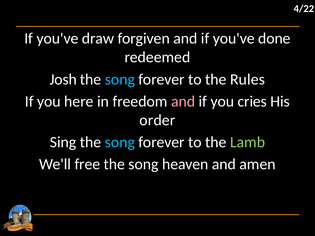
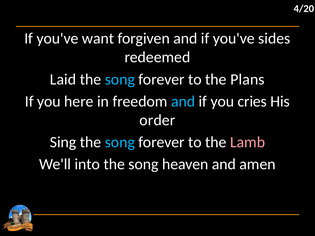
4/22: 4/22 -> 4/20
draw: draw -> want
done: done -> sides
Josh: Josh -> Laid
Rules: Rules -> Plans
and at (183, 101) colour: pink -> light blue
Lamb colour: light green -> pink
free: free -> into
